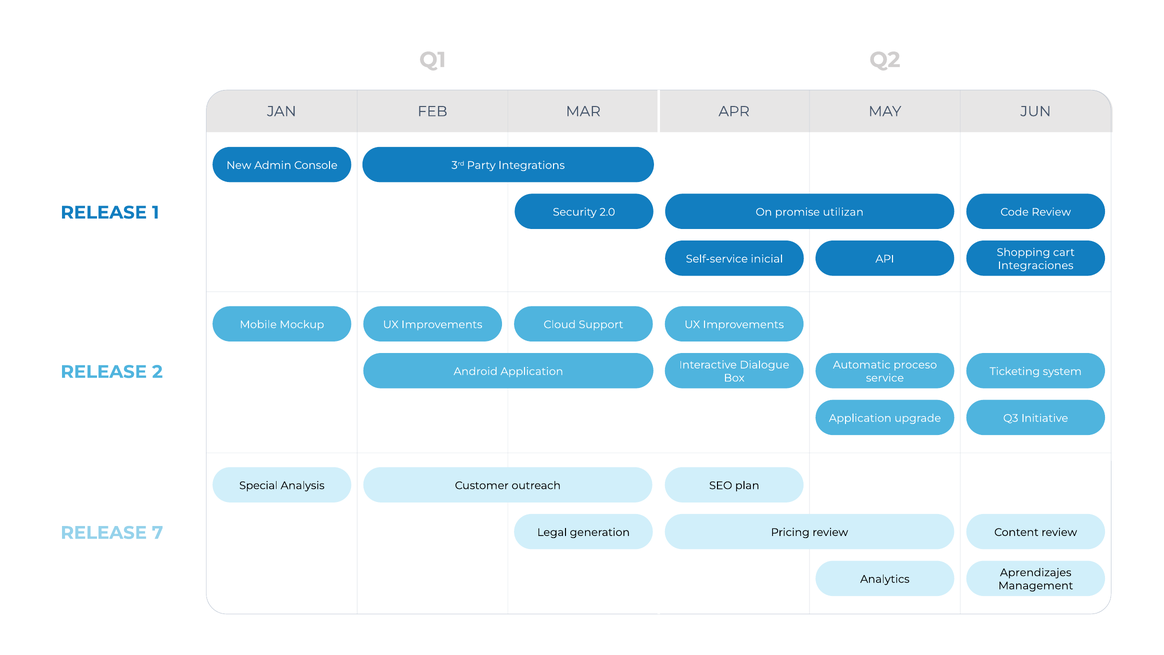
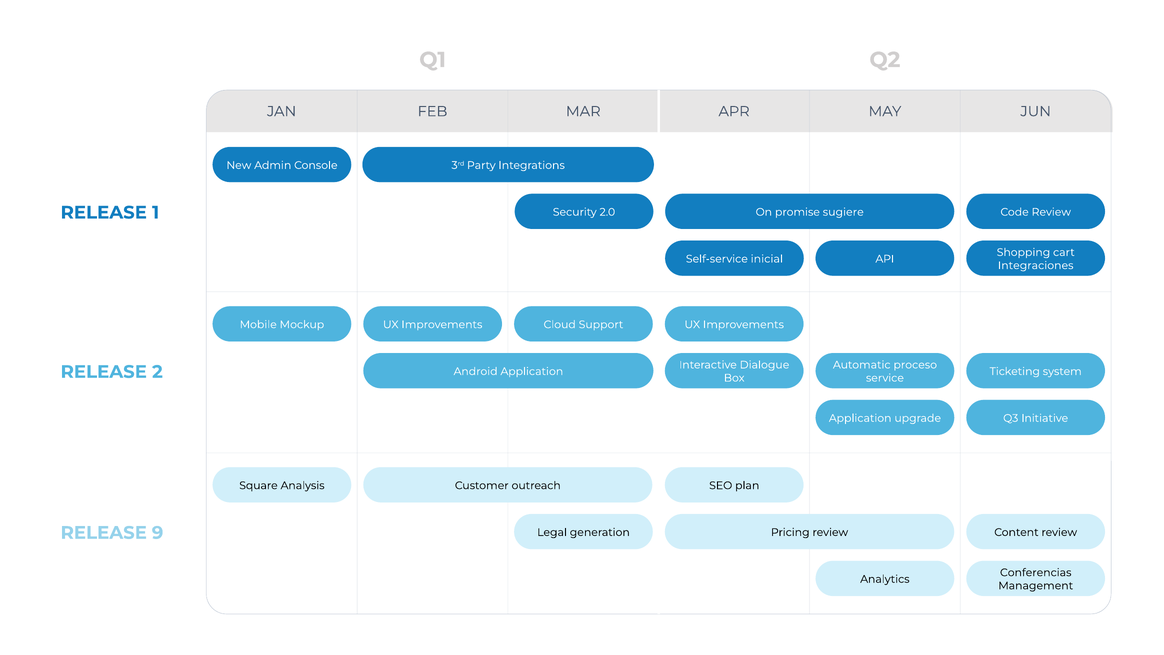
utilizan: utilizan -> sugiere
Special: Special -> Square
7: 7 -> 9
Aprendizajes: Aprendizajes -> Conferencias
